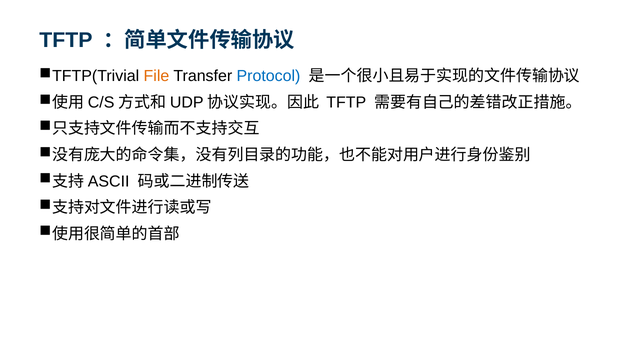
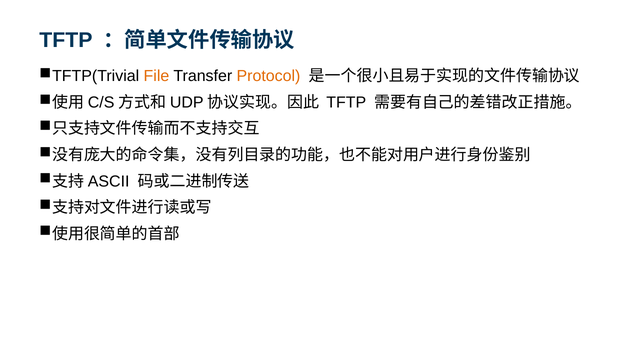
Protocol colour: blue -> orange
